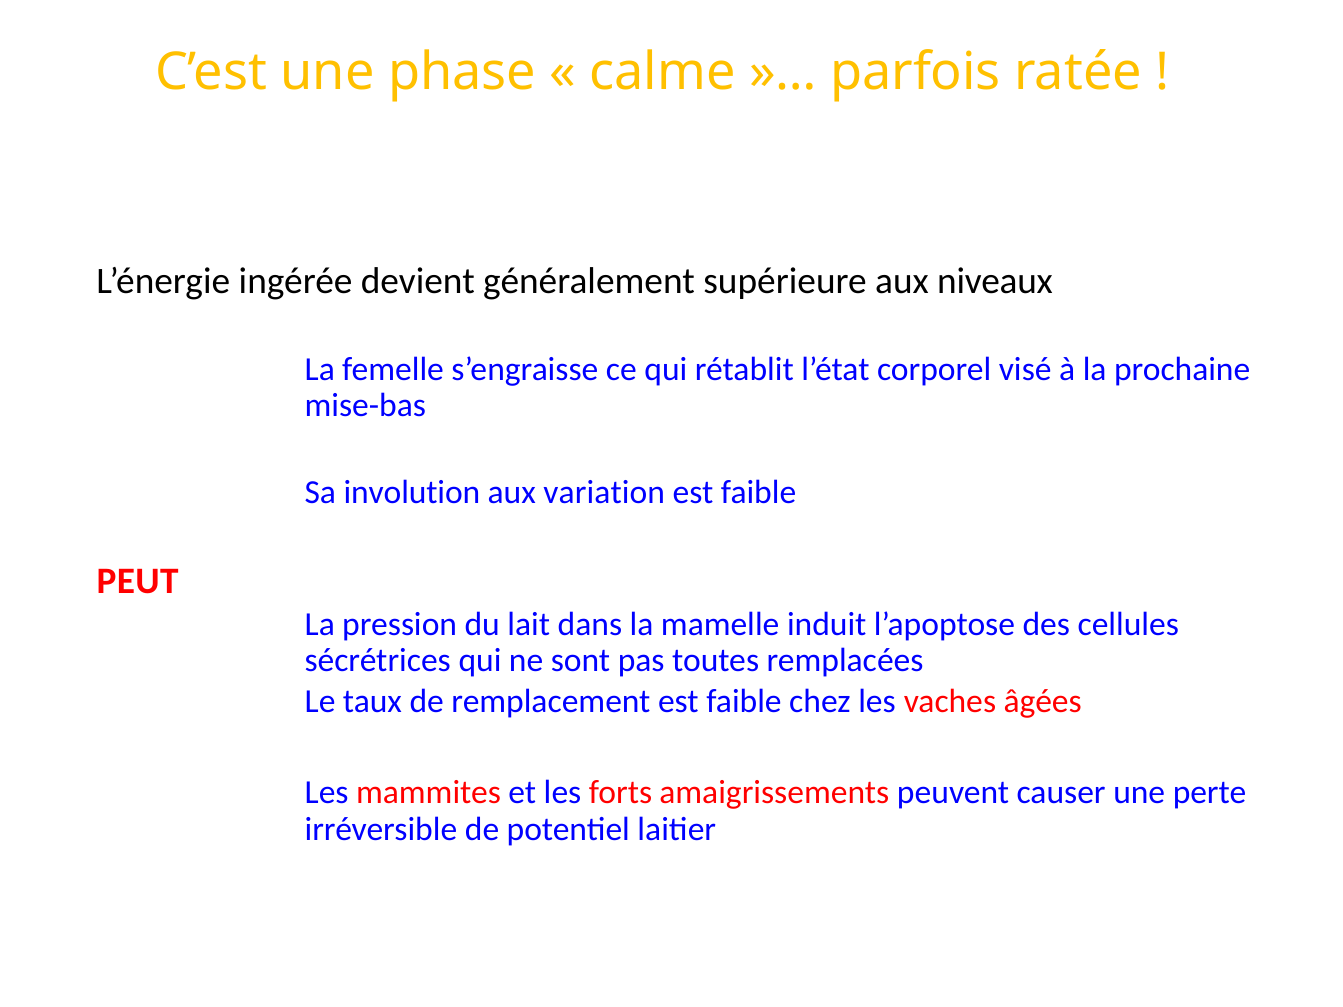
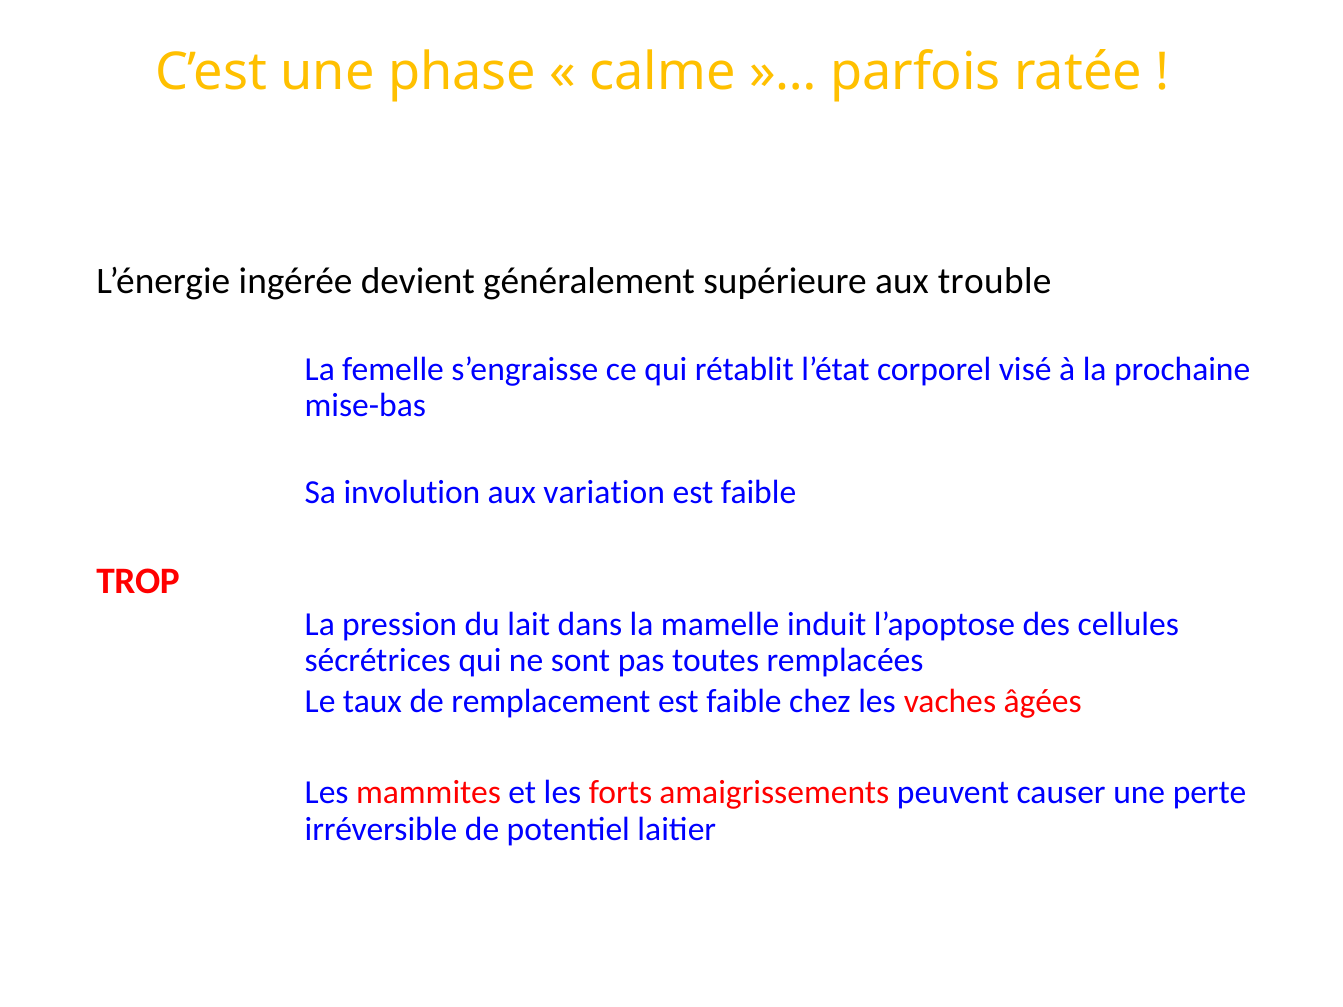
niveaux: niveaux -> trouble
PEUT: PEUT -> TROP
